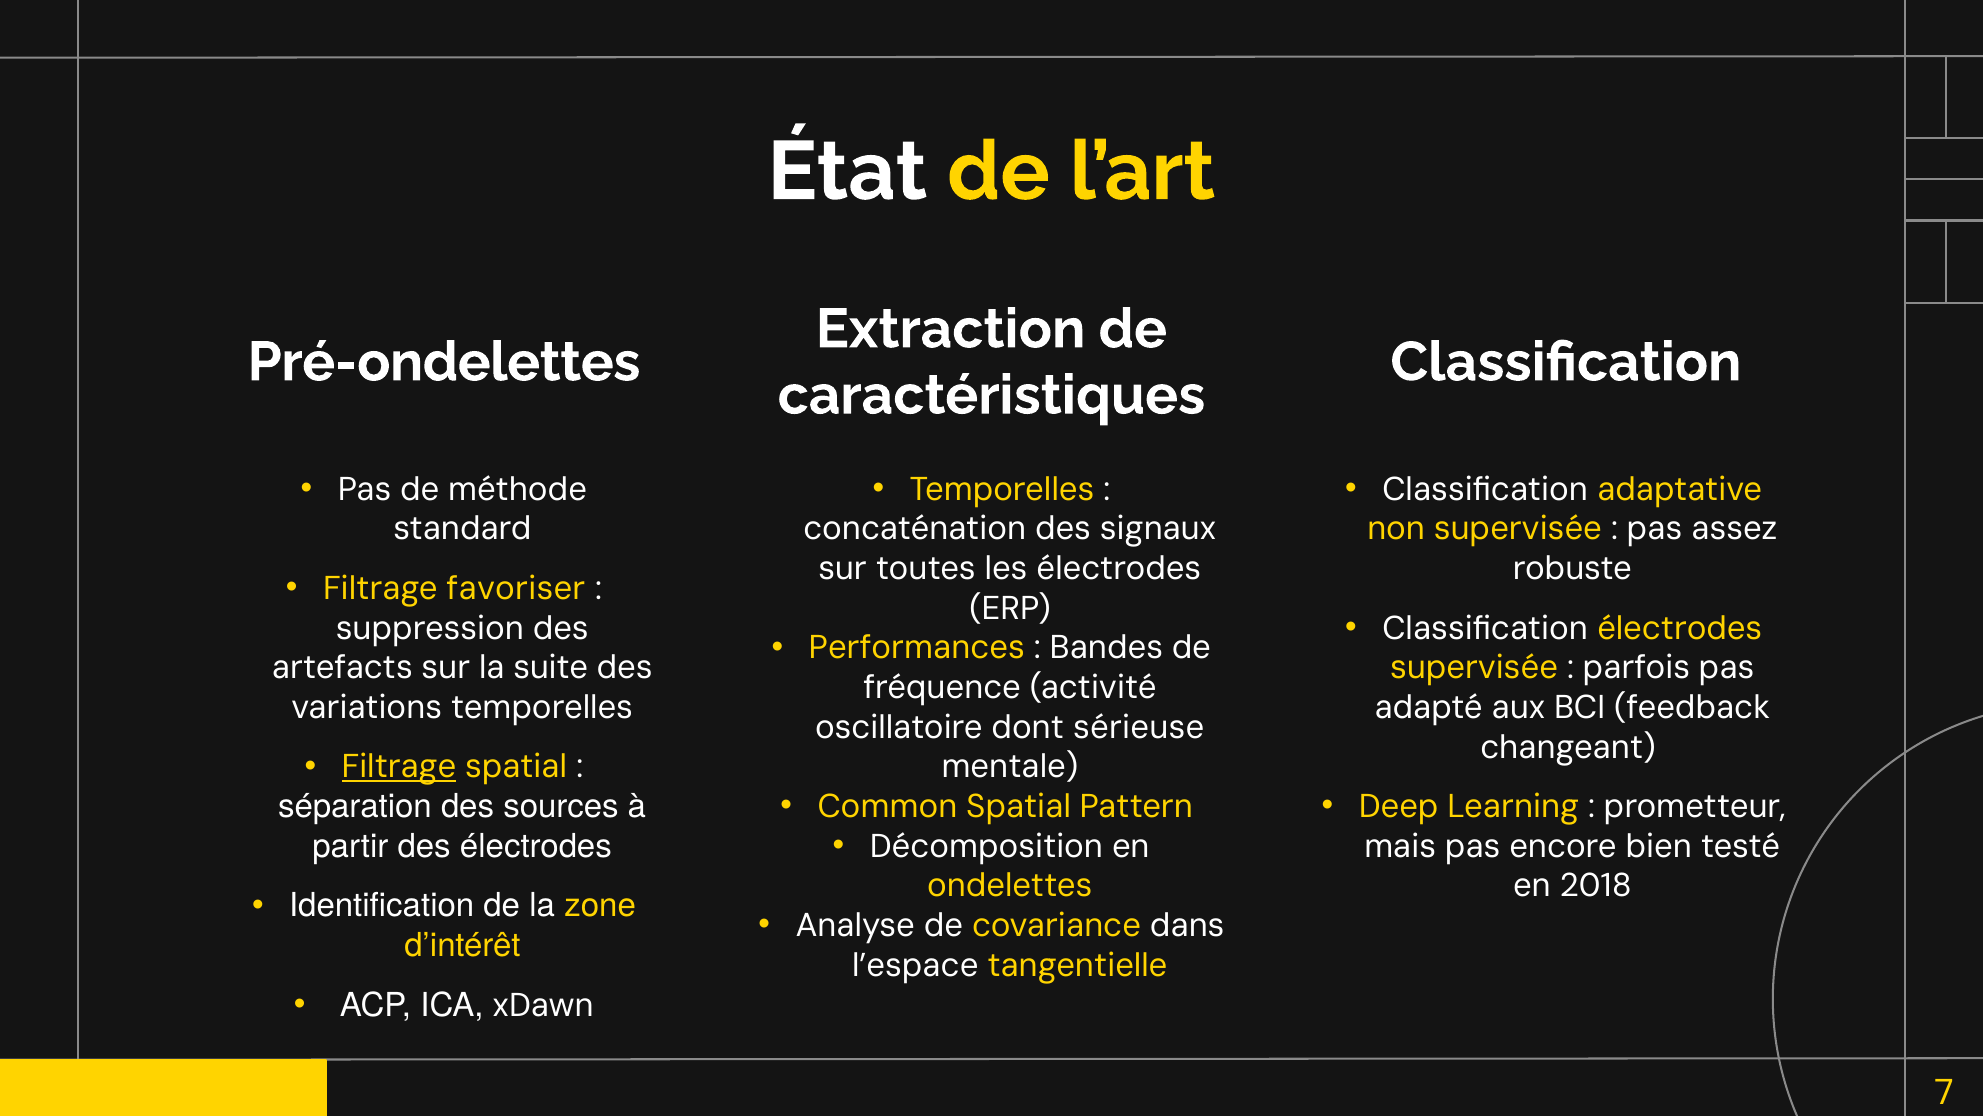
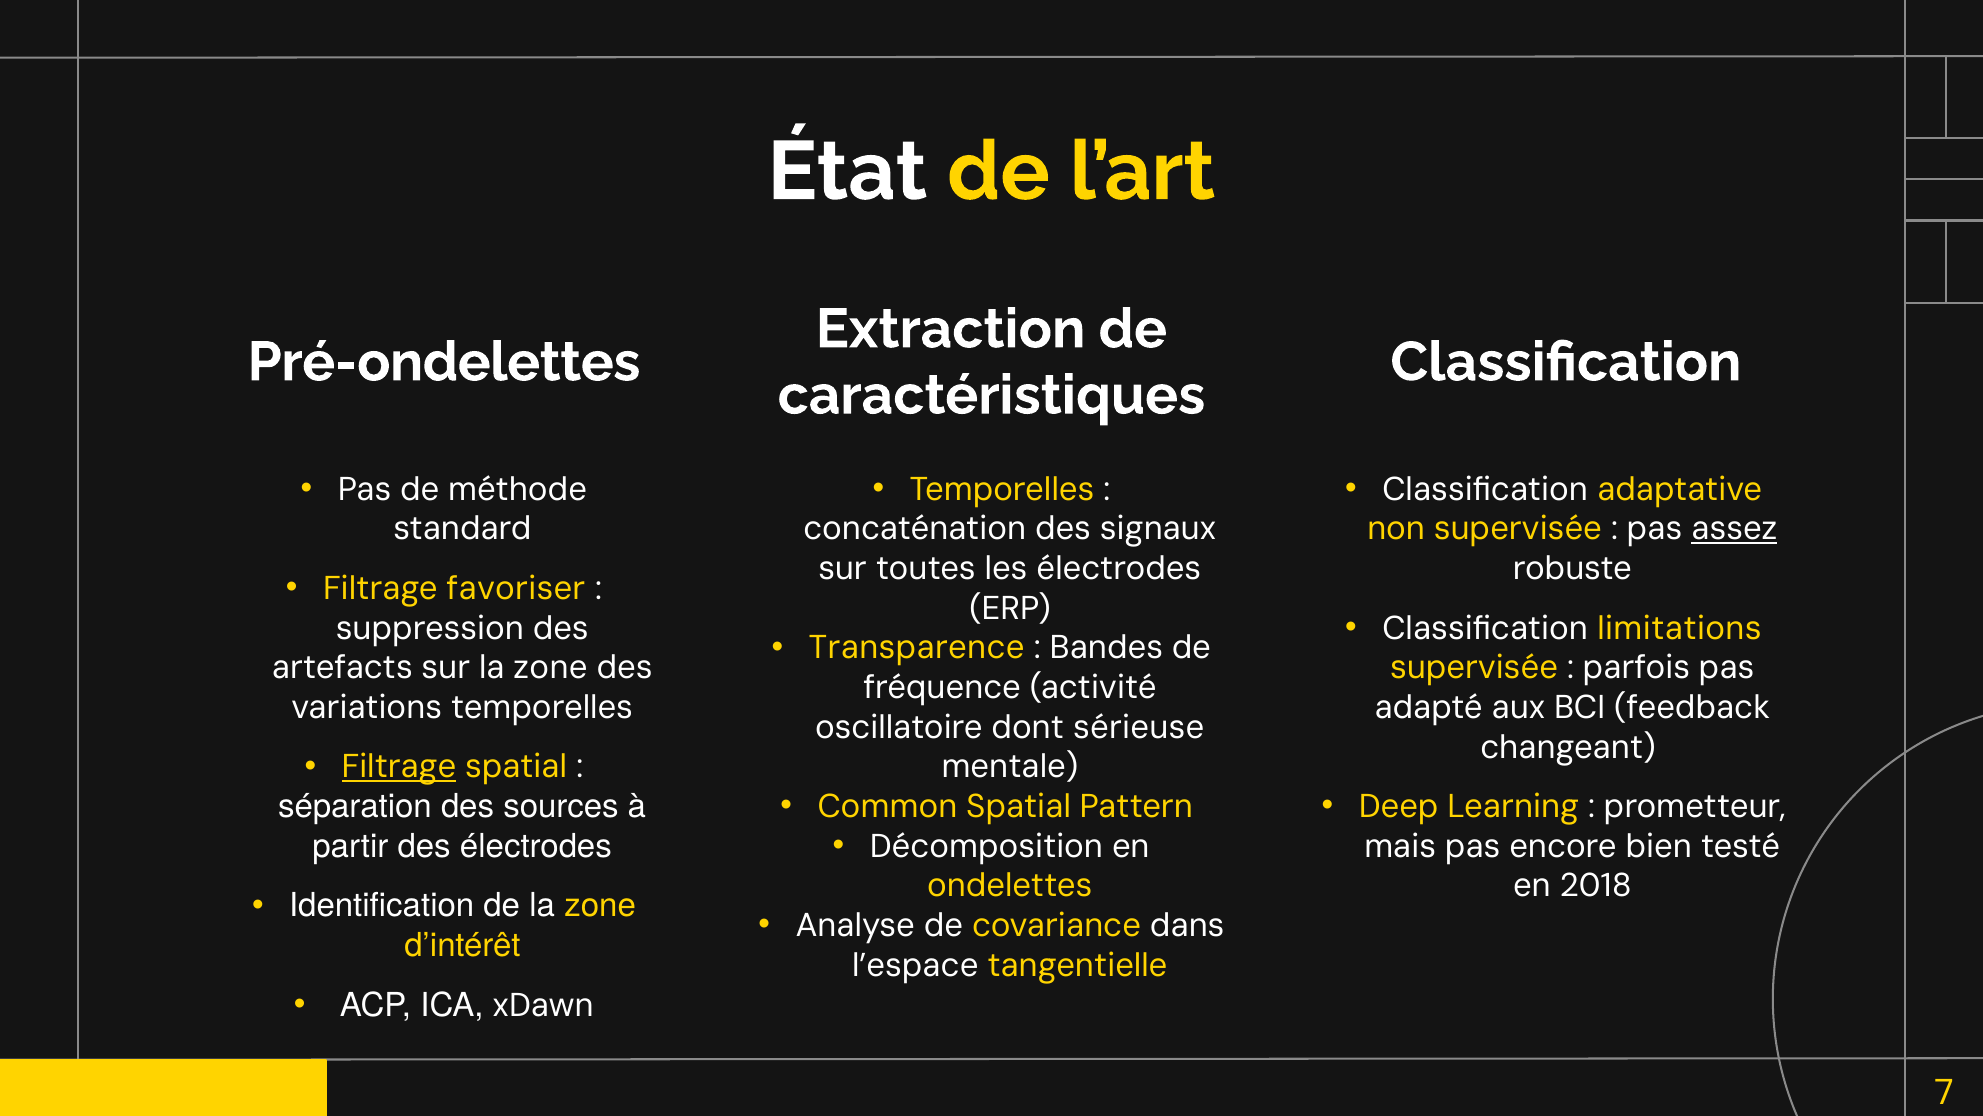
assez underline: none -> present
Classification électrodes: électrodes -> limitations
Performances: Performances -> Transparence
sur la suite: suite -> zone
